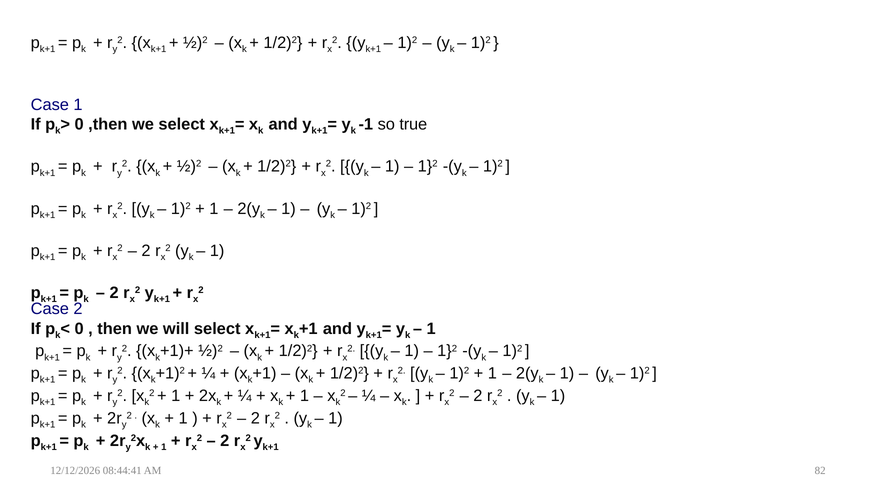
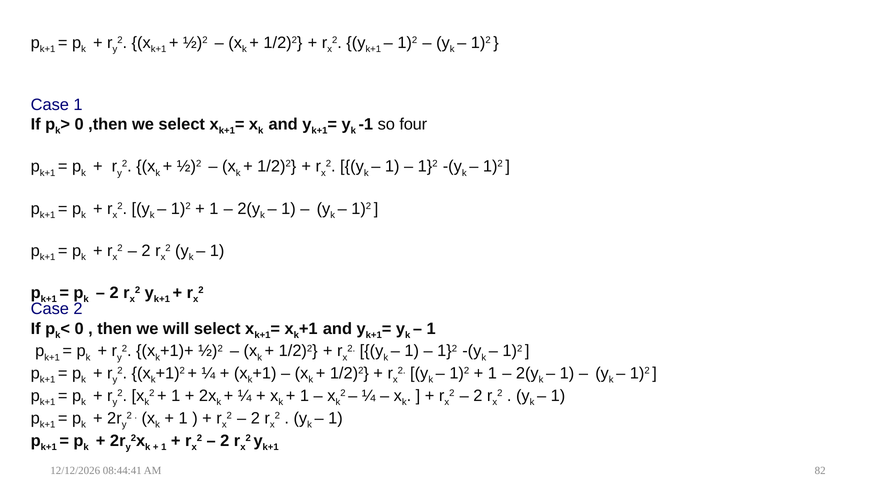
true: true -> four
